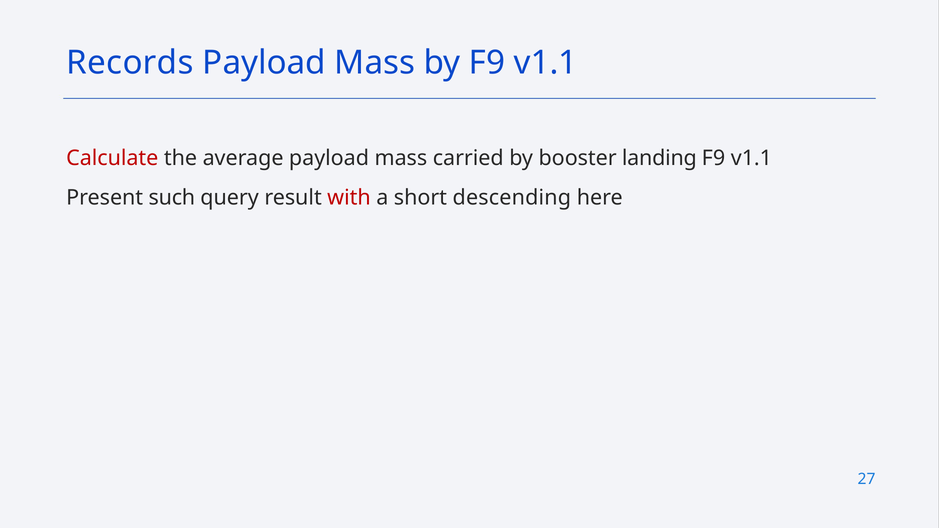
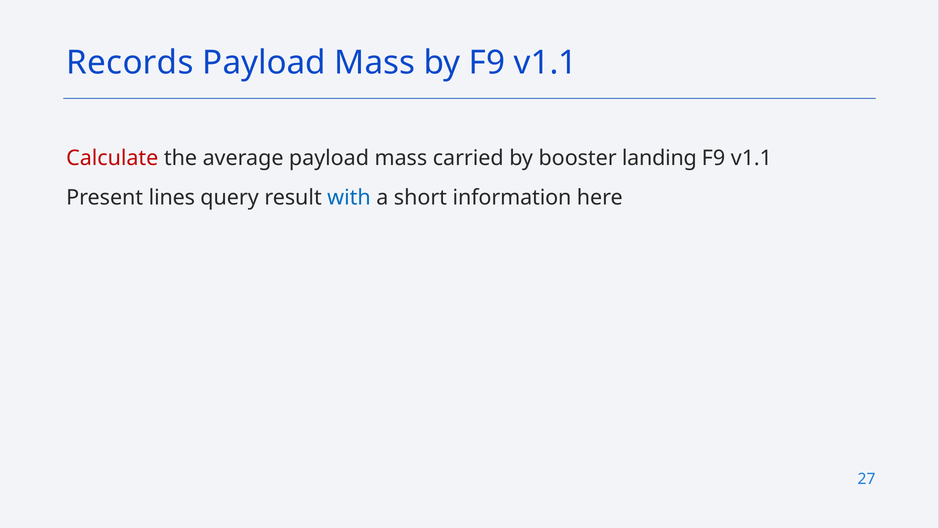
such: such -> lines
with colour: red -> blue
descending: descending -> information
